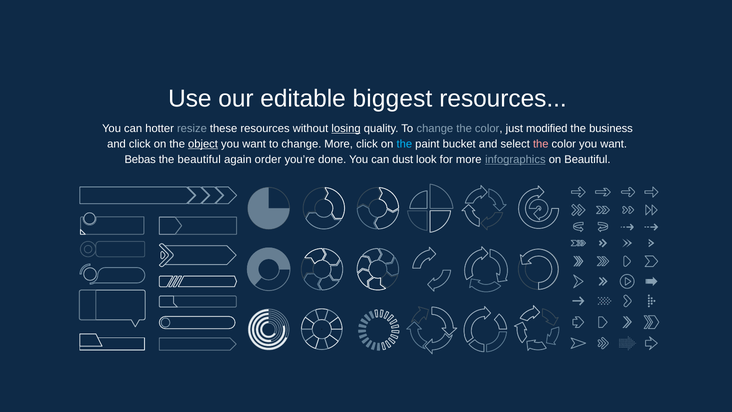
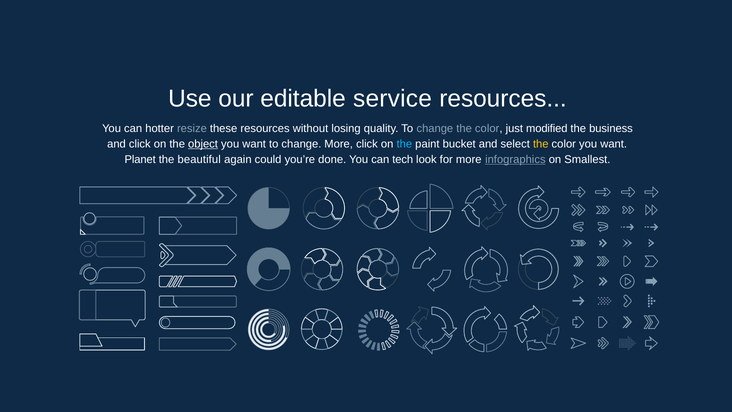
biggest: biggest -> service
losing underline: present -> none
the at (541, 144) colour: pink -> yellow
Bebas: Bebas -> Planet
order: order -> could
dust: dust -> tech
on Beautiful: Beautiful -> Smallest
